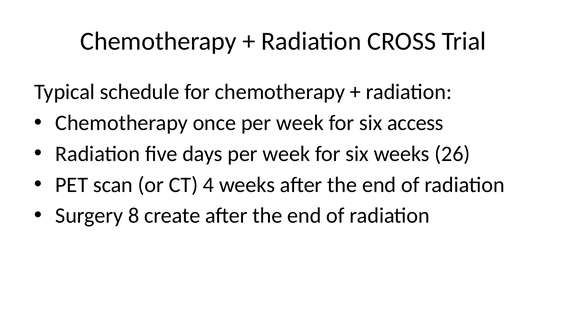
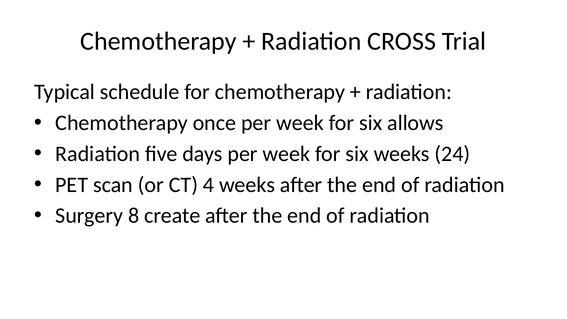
access: access -> allows
26: 26 -> 24
